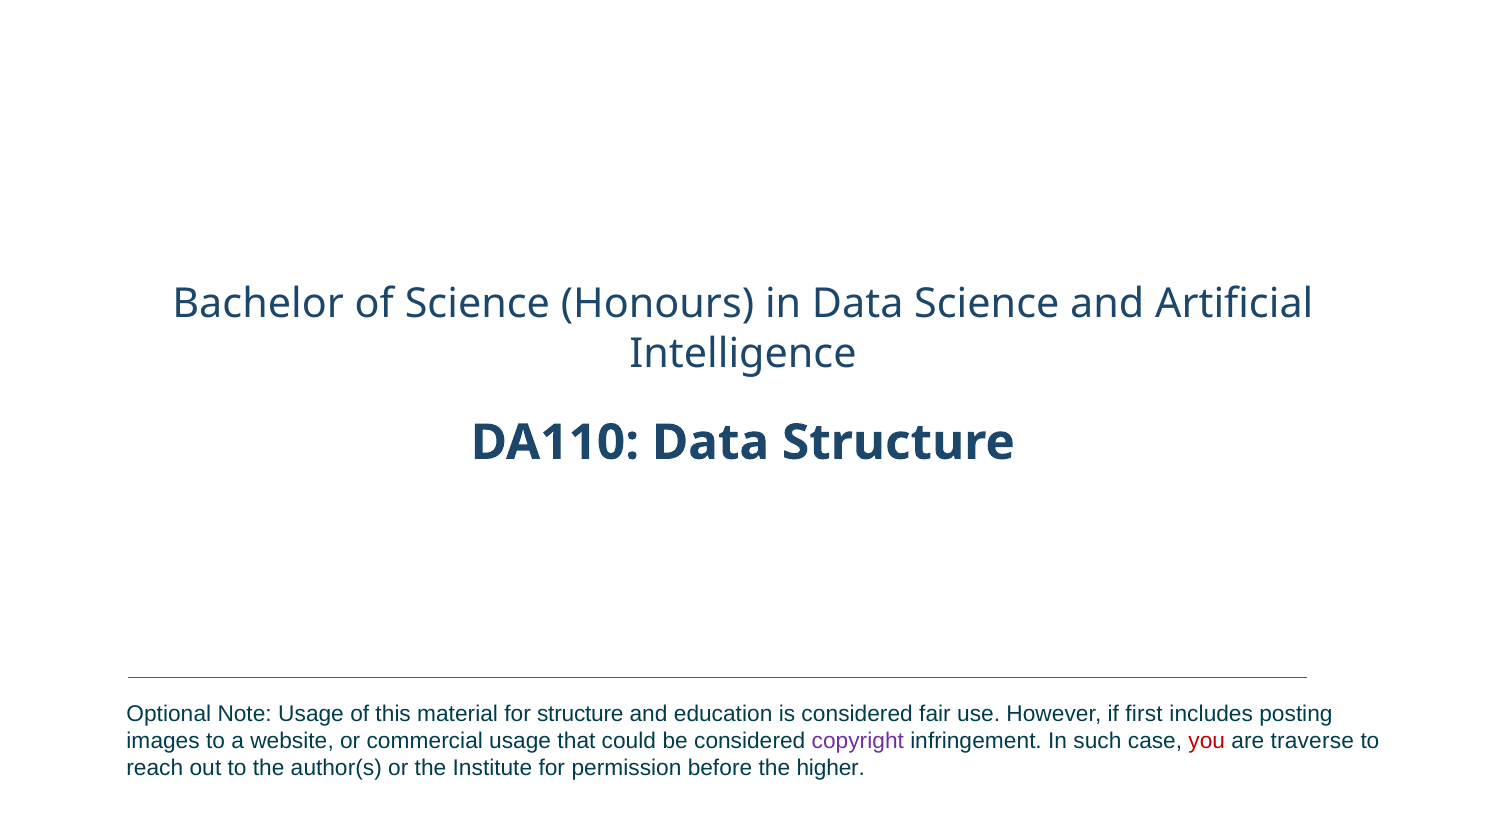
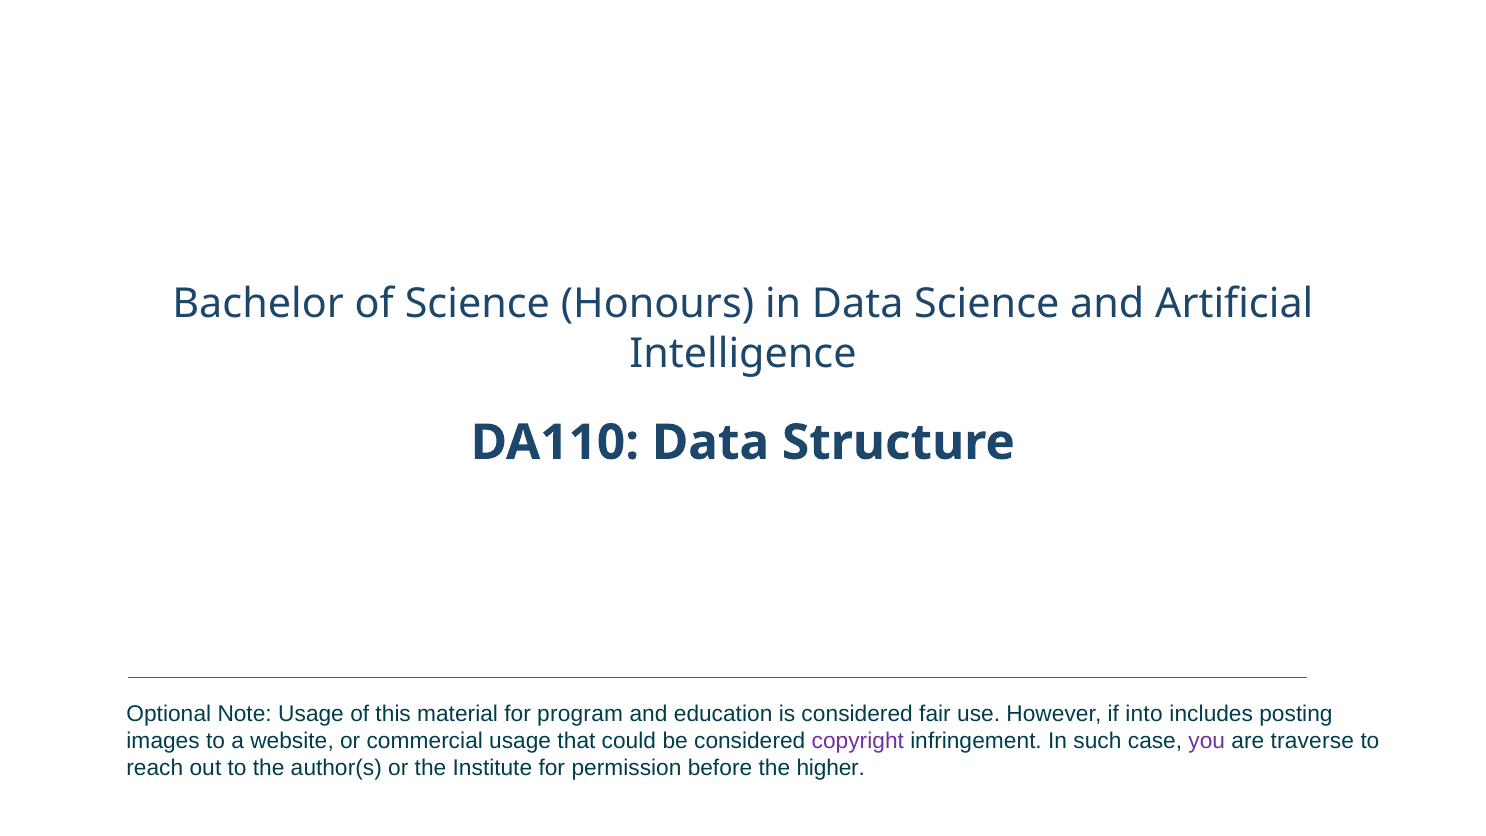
for structure: structure -> program
first: first -> into
you colour: red -> purple
